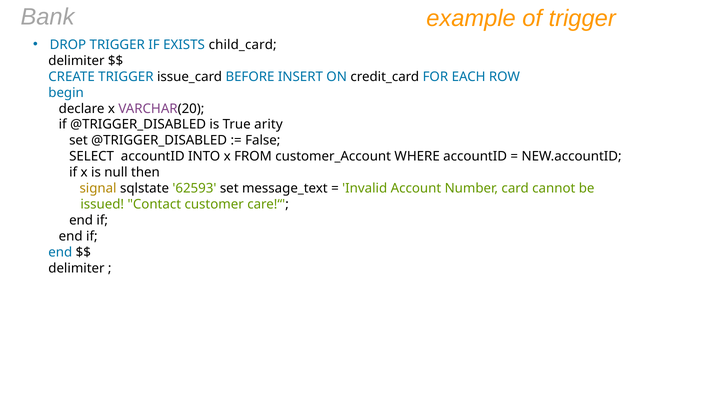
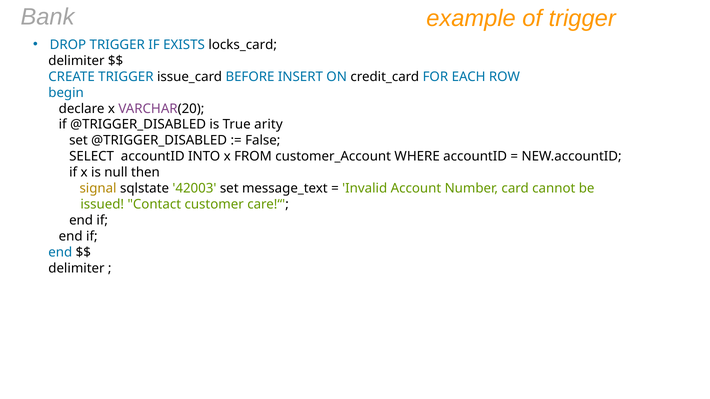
child_card: child_card -> locks_card
62593: 62593 -> 42003
